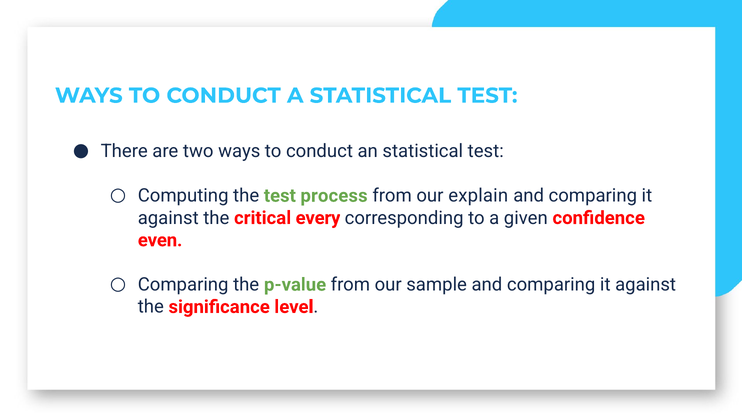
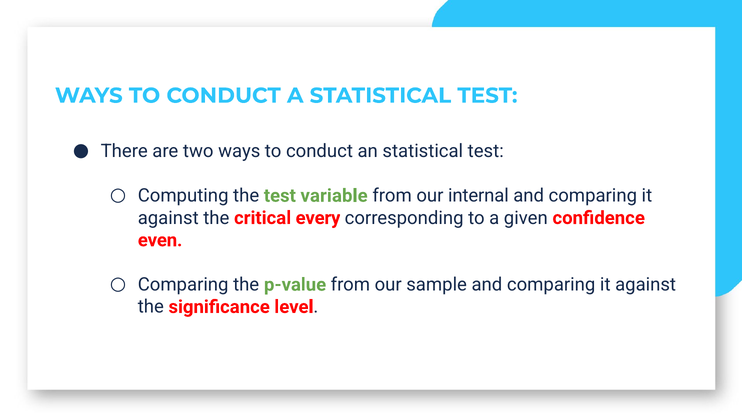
process: process -> variable
explain: explain -> internal
